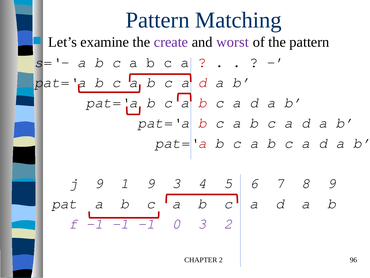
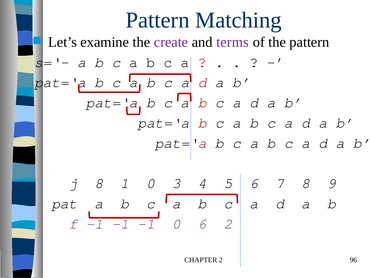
worst: worst -> terms
j 9: 9 -> 8
1 9: 9 -> 0
0 3: 3 -> 6
